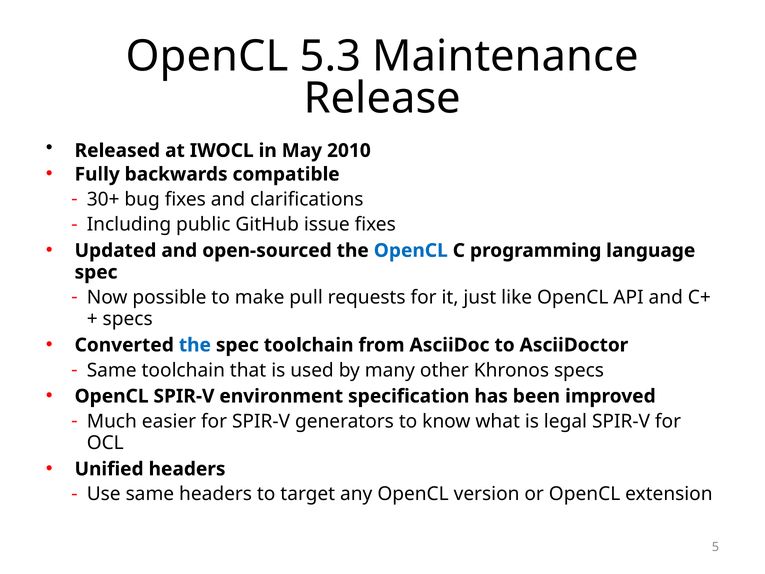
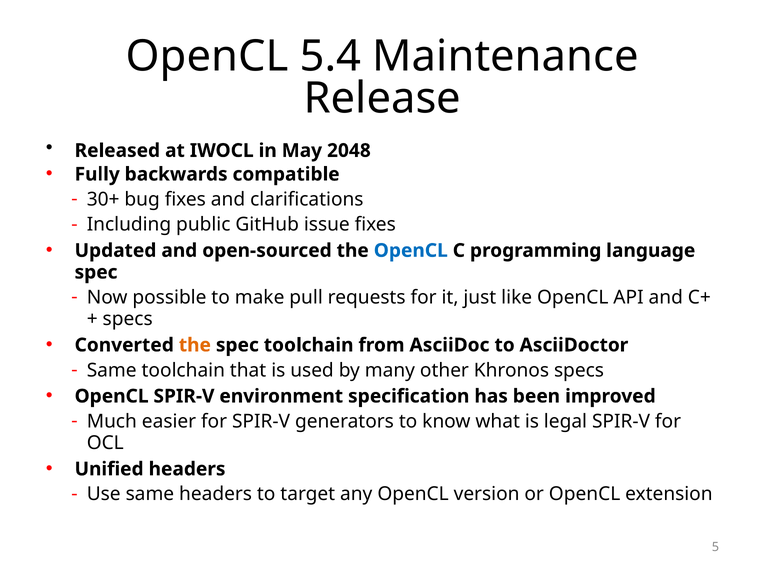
5.3: 5.3 -> 5.4
2010: 2010 -> 2048
the at (195, 345) colour: blue -> orange
